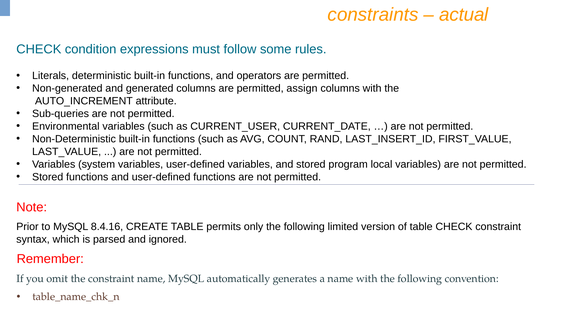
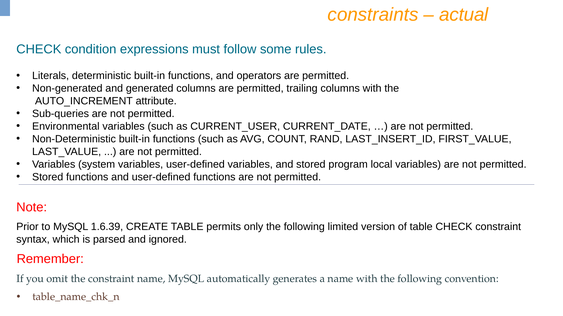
assign: assign -> trailing
8.4.16: 8.4.16 -> 1.6.39
